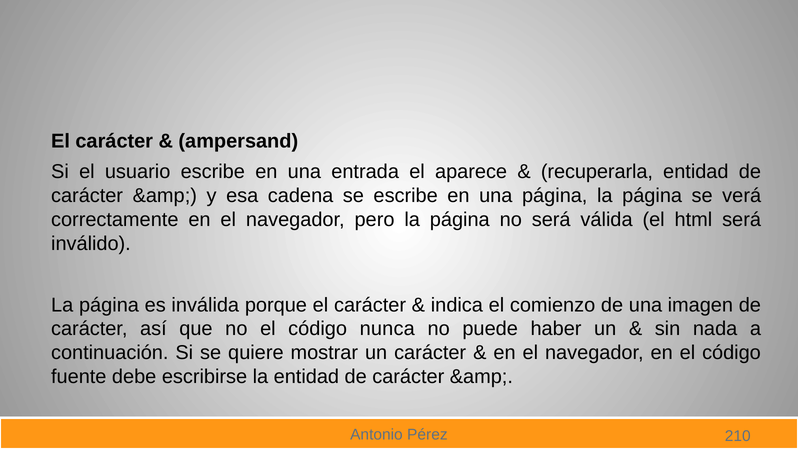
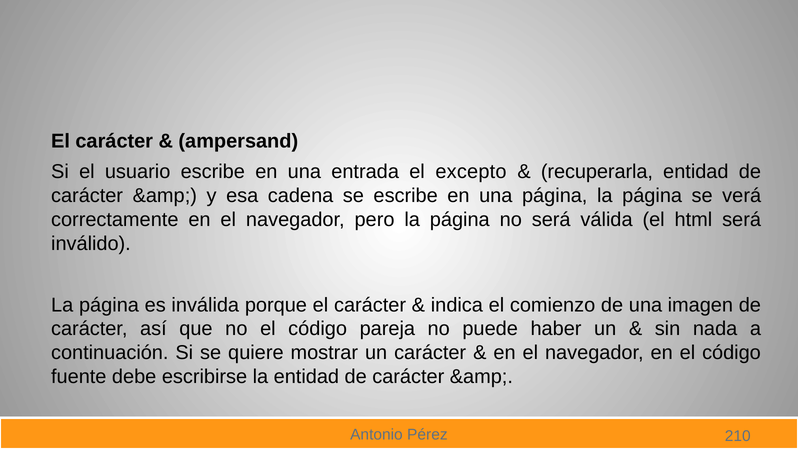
aparece: aparece -> excepto
nunca: nunca -> pareja
